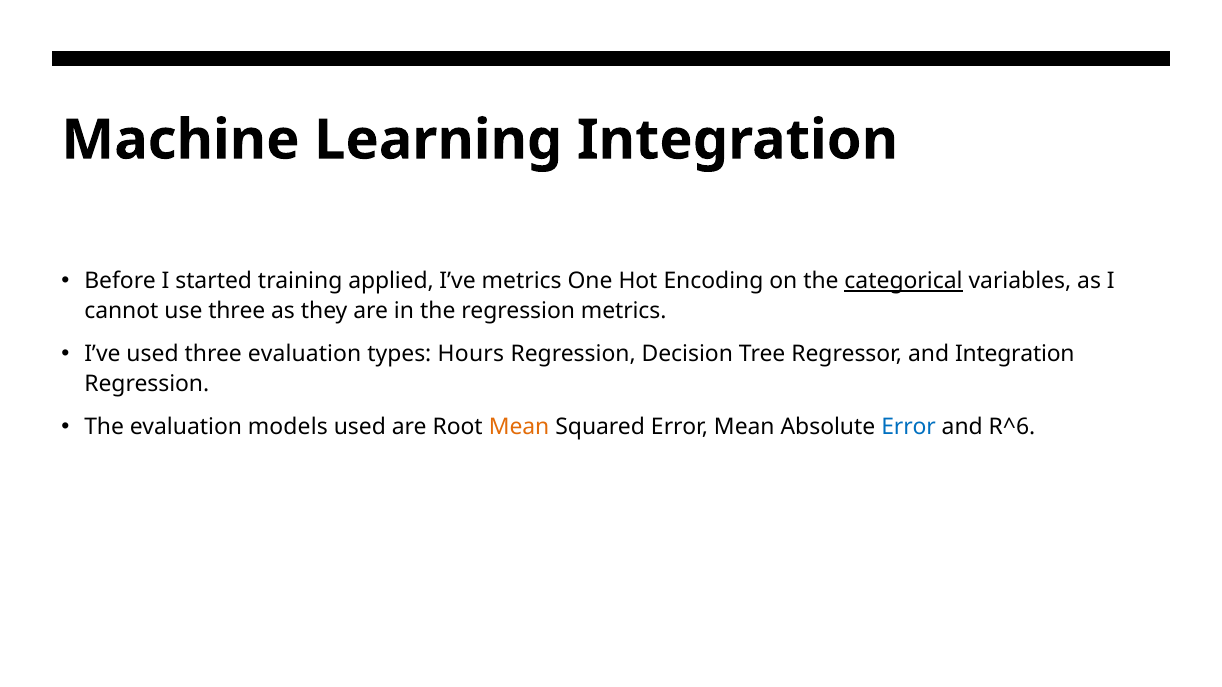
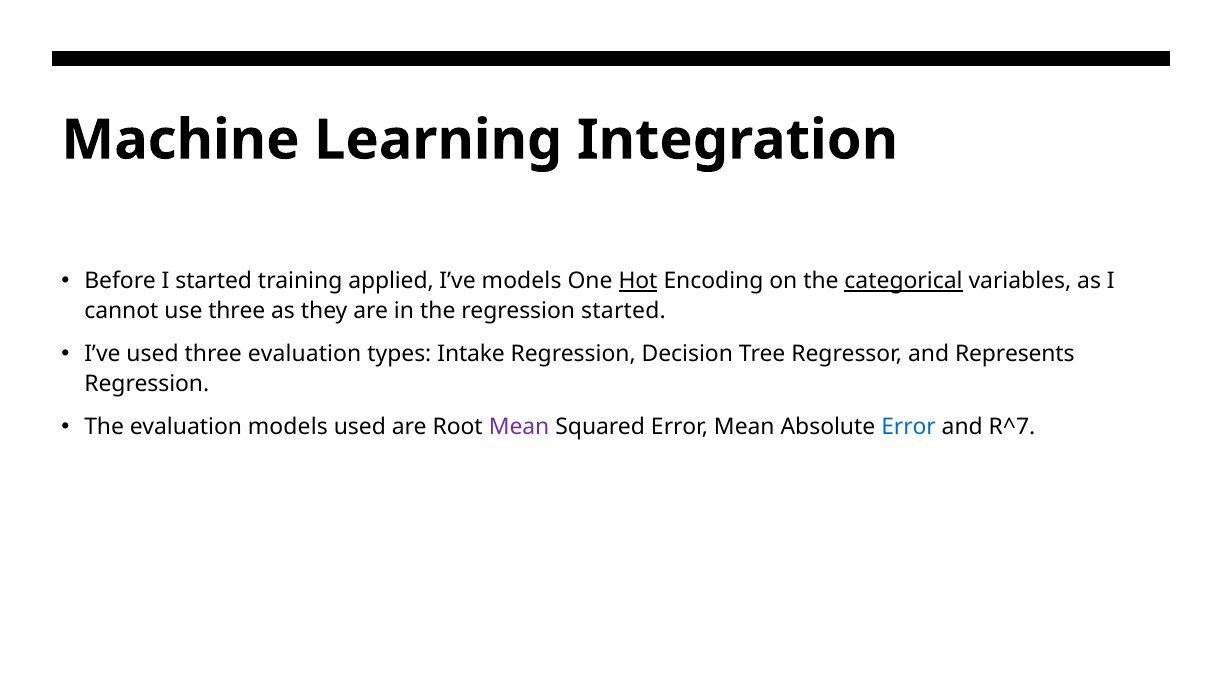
I’ve metrics: metrics -> models
Hot underline: none -> present
regression metrics: metrics -> started
Hours: Hours -> Intake
and Integration: Integration -> Represents
Mean at (519, 428) colour: orange -> purple
R^6: R^6 -> R^7
